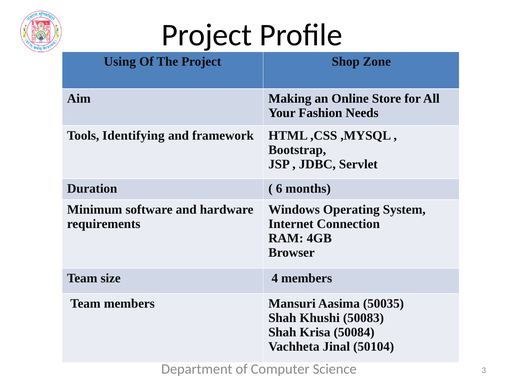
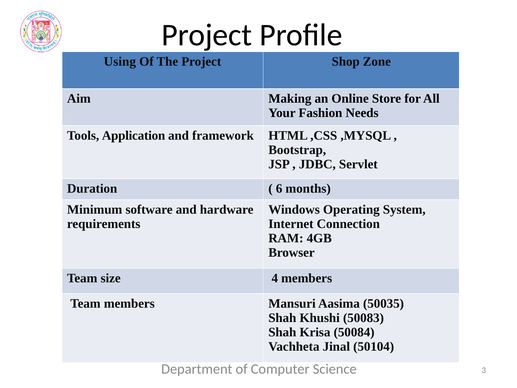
Identifying: Identifying -> Application
